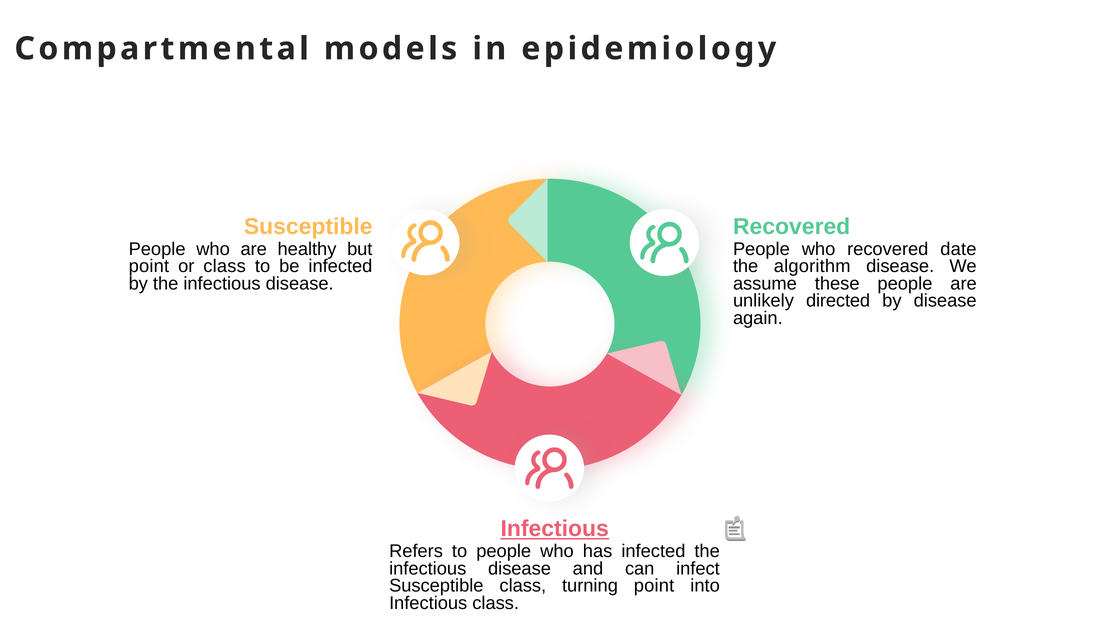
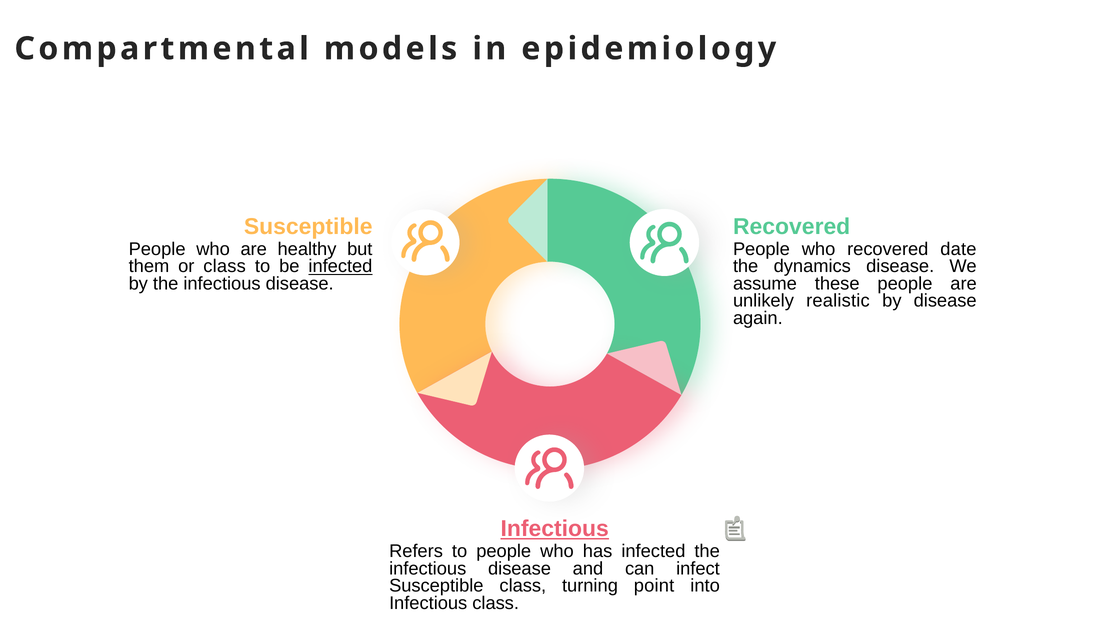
point at (149, 266): point -> them
infected at (340, 266) underline: none -> present
algorithm: algorithm -> dynamics
directed: directed -> realistic
